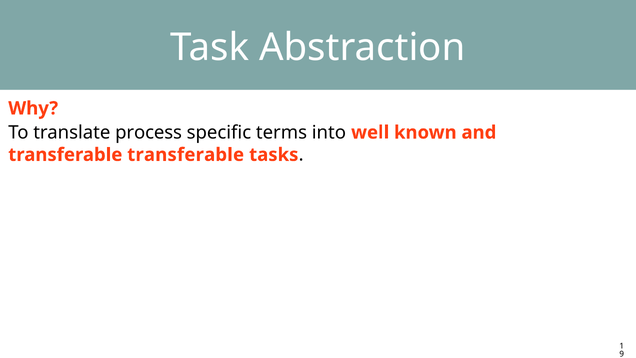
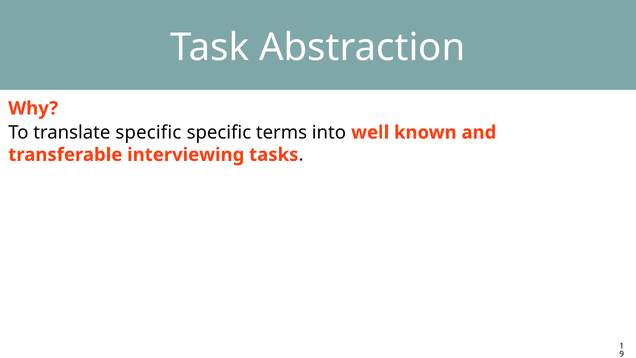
translate process: process -> specific
transferable transferable: transferable -> interviewing
